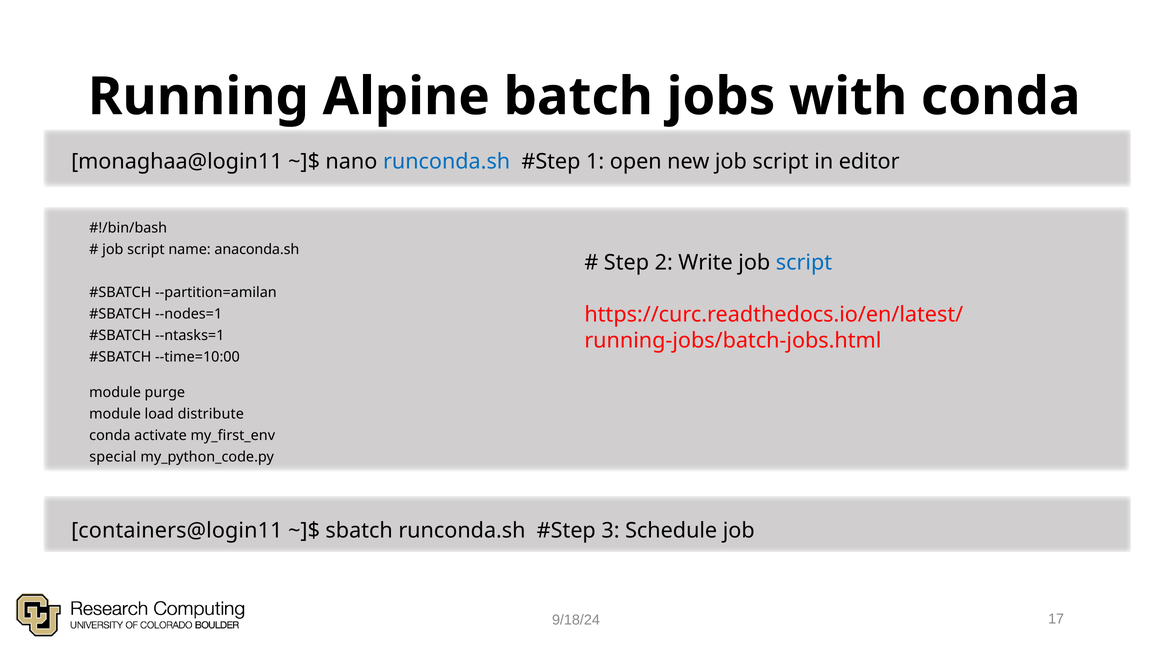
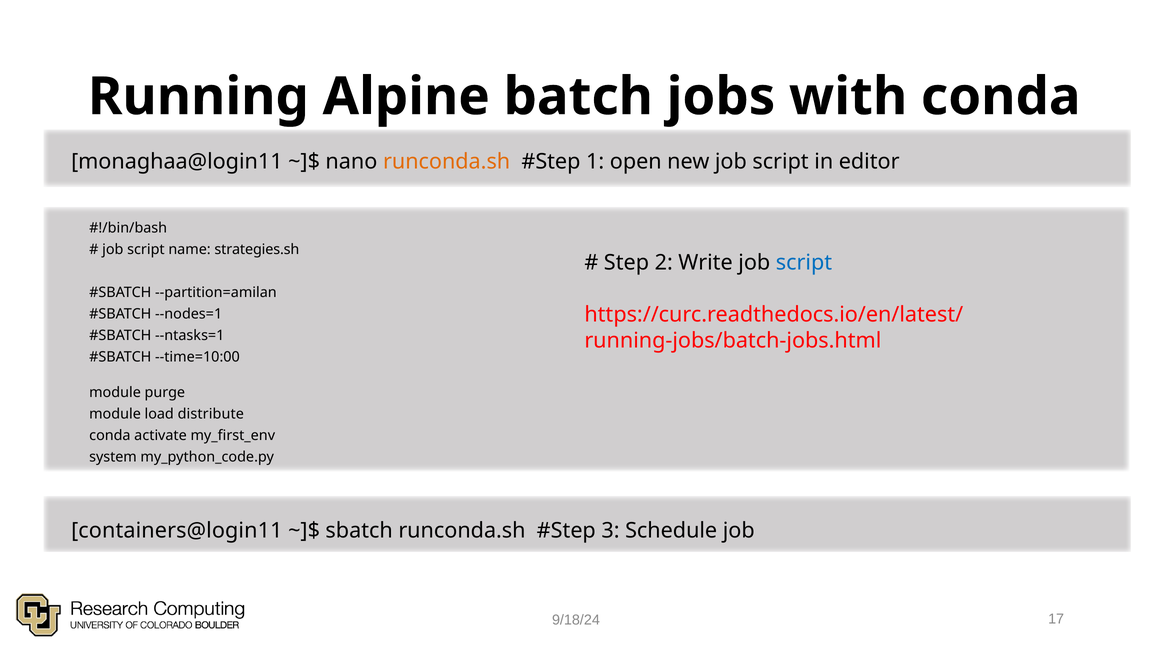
runconda.sh at (447, 162) colour: blue -> orange
anaconda.sh: anaconda.sh -> strategies.sh
special: special -> system
